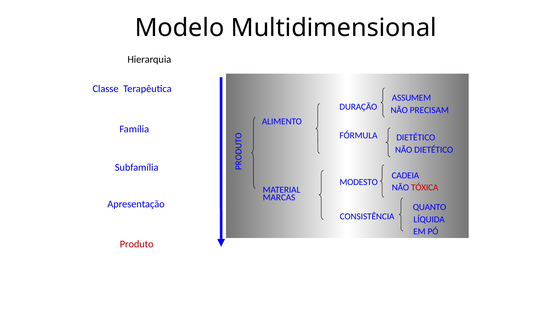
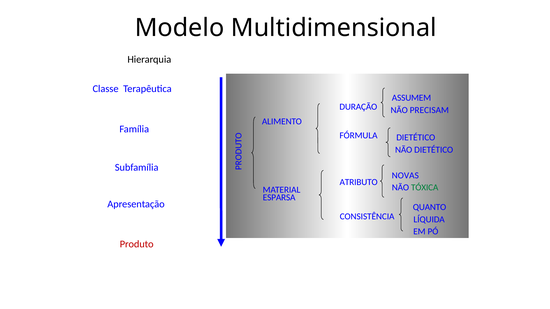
CADEIA: CADEIA -> NOVAS
MODESTO: MODESTO -> ATRIBUTO
TÓXICA colour: red -> green
MARCAS: MARCAS -> ESPARSA
